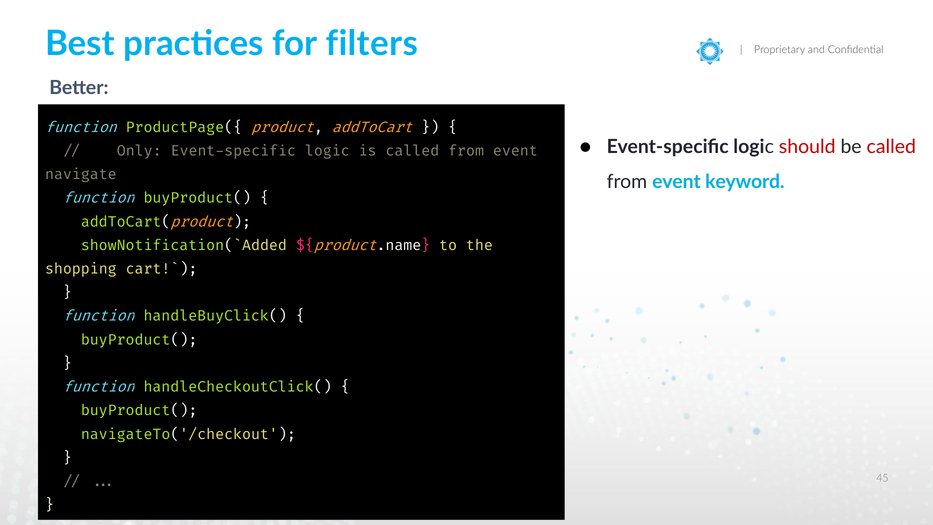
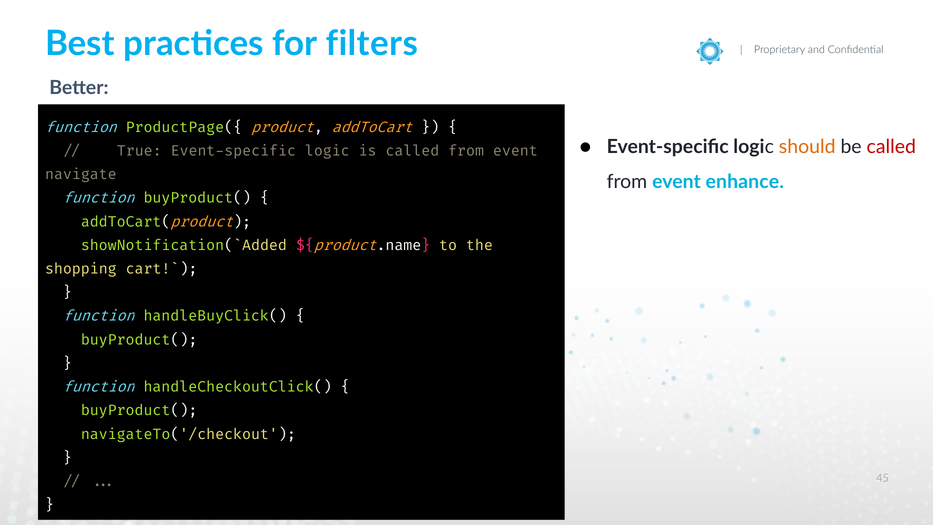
should colour: red -> orange
Only: Only -> True
keyword: keyword -> enhance
